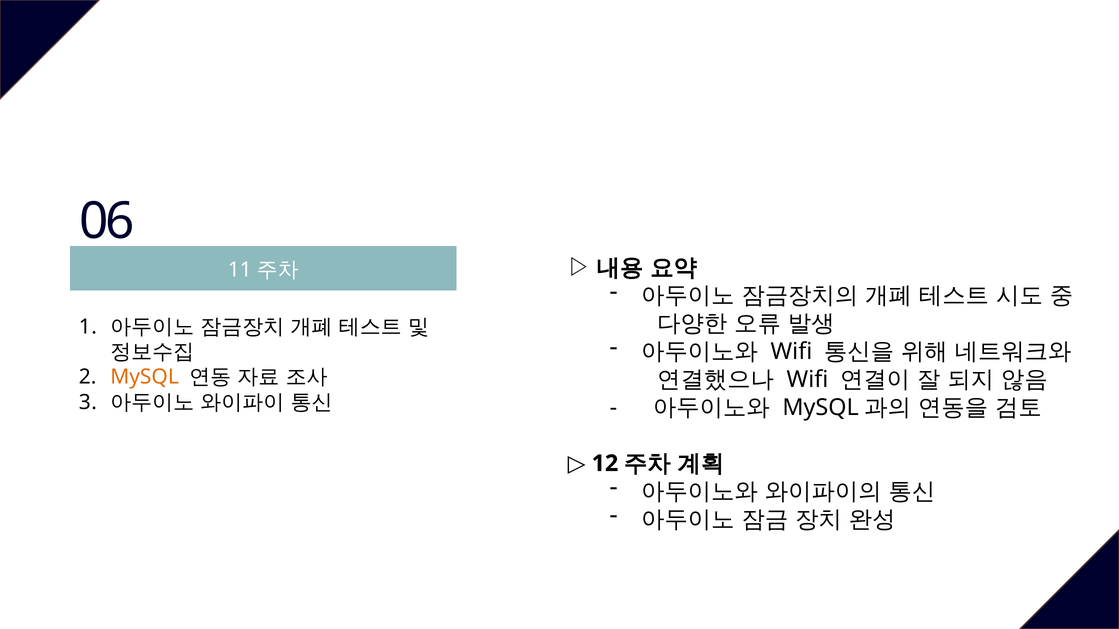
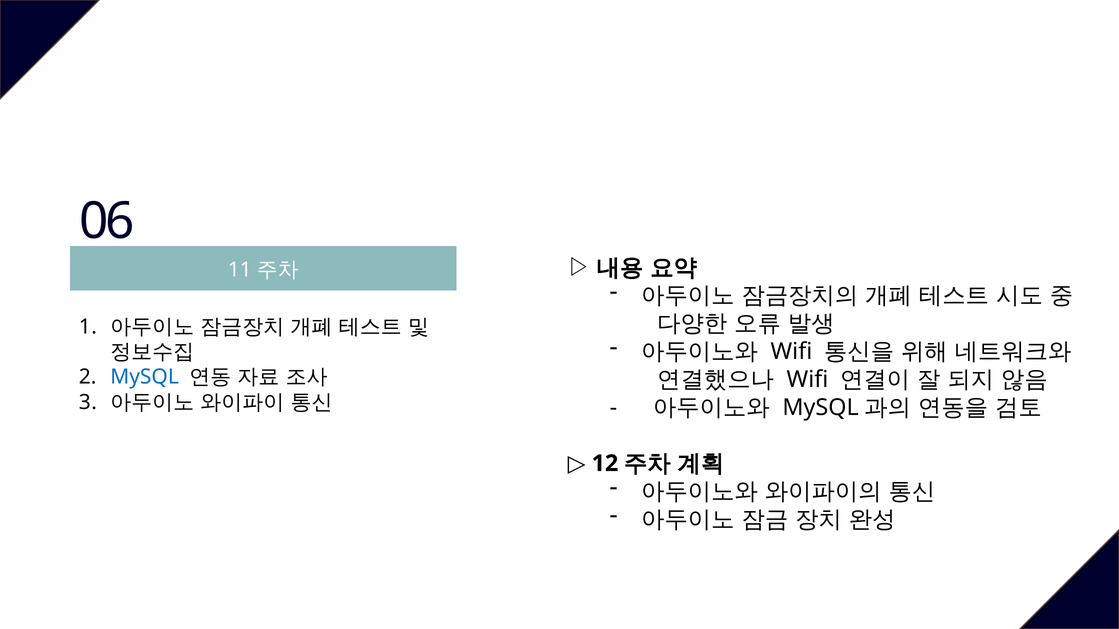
MySQL colour: orange -> blue
